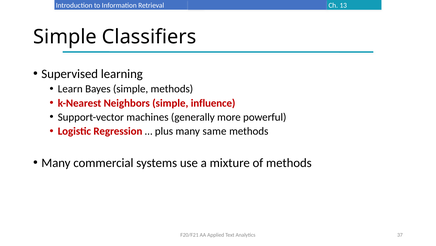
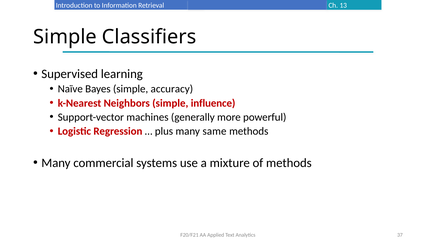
Learn: Learn -> Naïve
simple methods: methods -> accuracy
